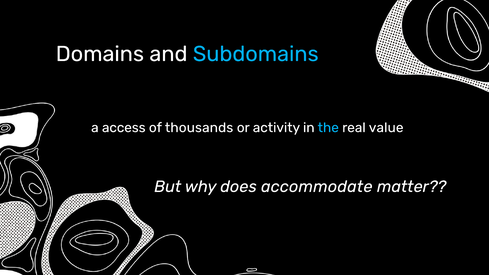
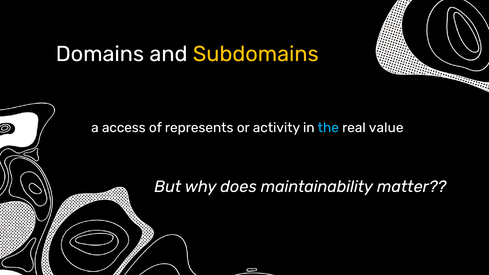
Subdomains colour: light blue -> yellow
thousands: thousands -> represents
accommodate: accommodate -> maintainability
